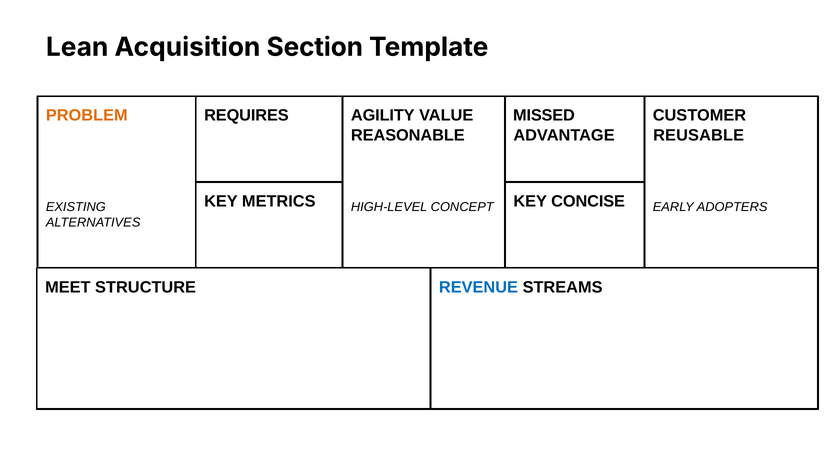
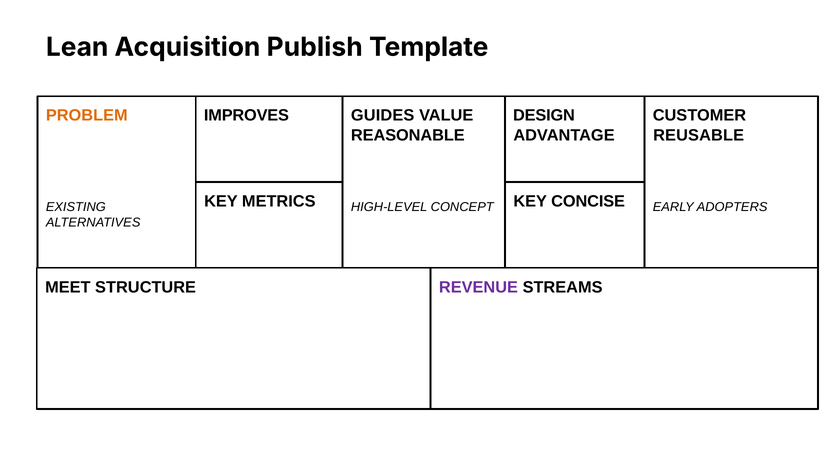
Section: Section -> Publish
REQUIRES: REQUIRES -> IMPROVES
AGILITY: AGILITY -> GUIDES
MISSED: MISSED -> DESIGN
REVENUE colour: blue -> purple
